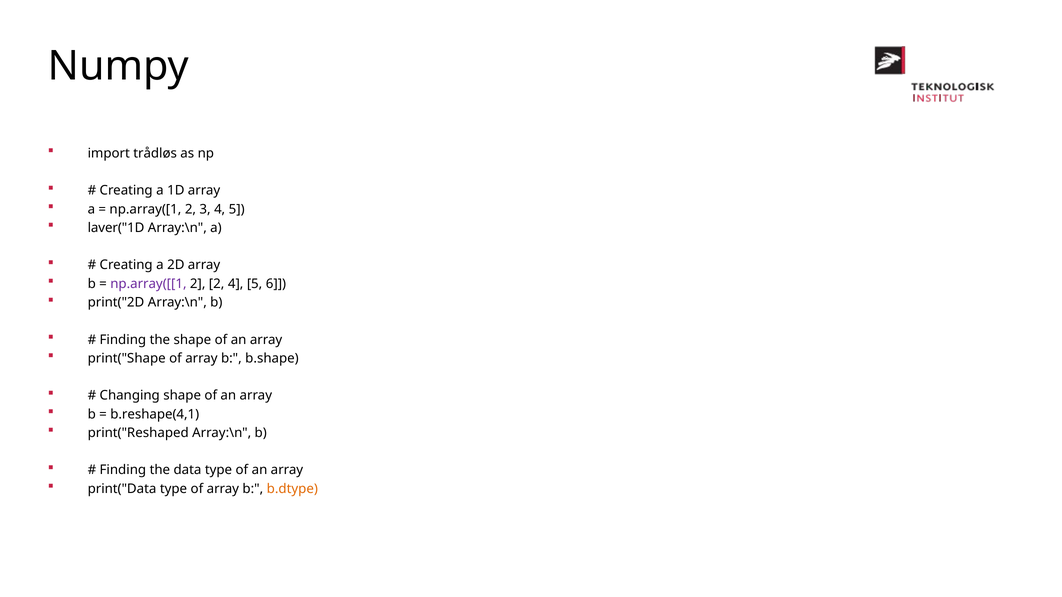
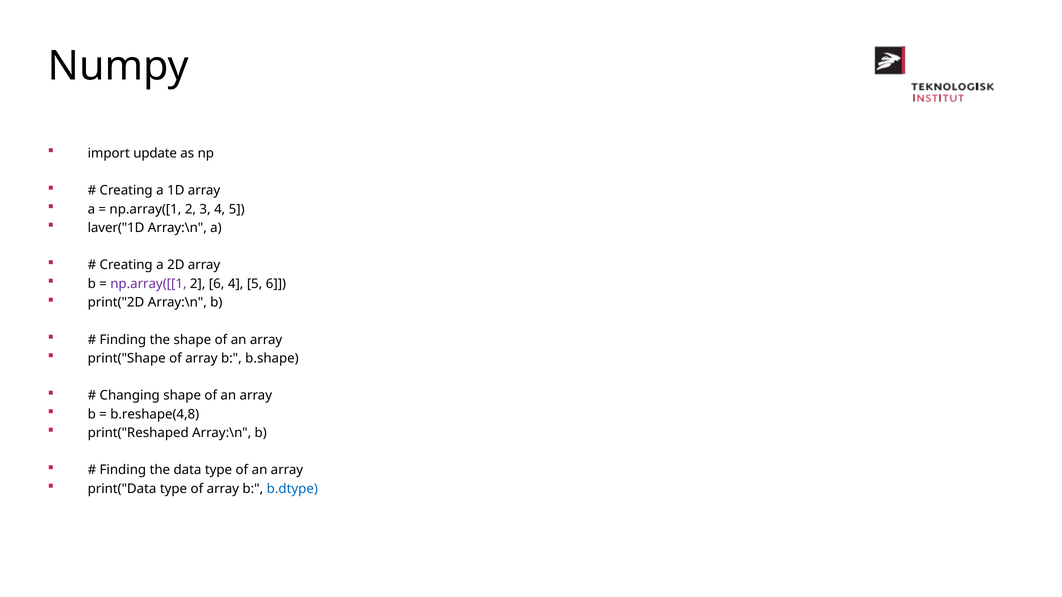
trådløs: trådløs -> update
2 2: 2 -> 6
b.reshape(4,1: b.reshape(4,1 -> b.reshape(4,8
b.dtype colour: orange -> blue
